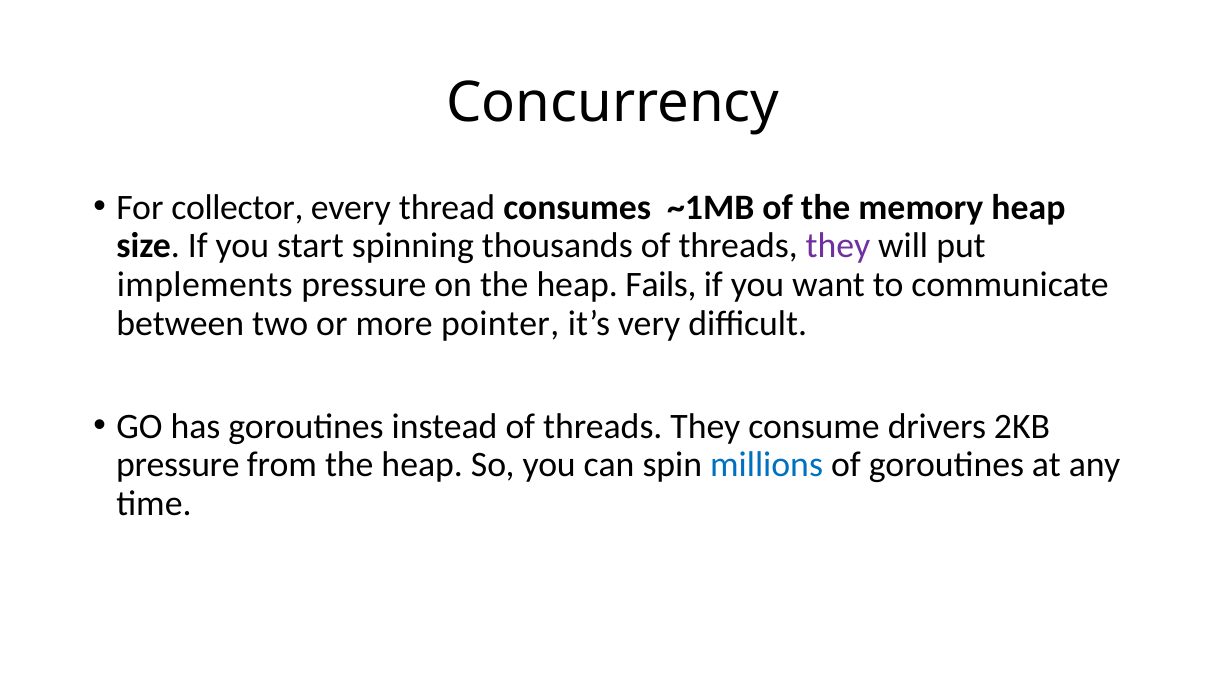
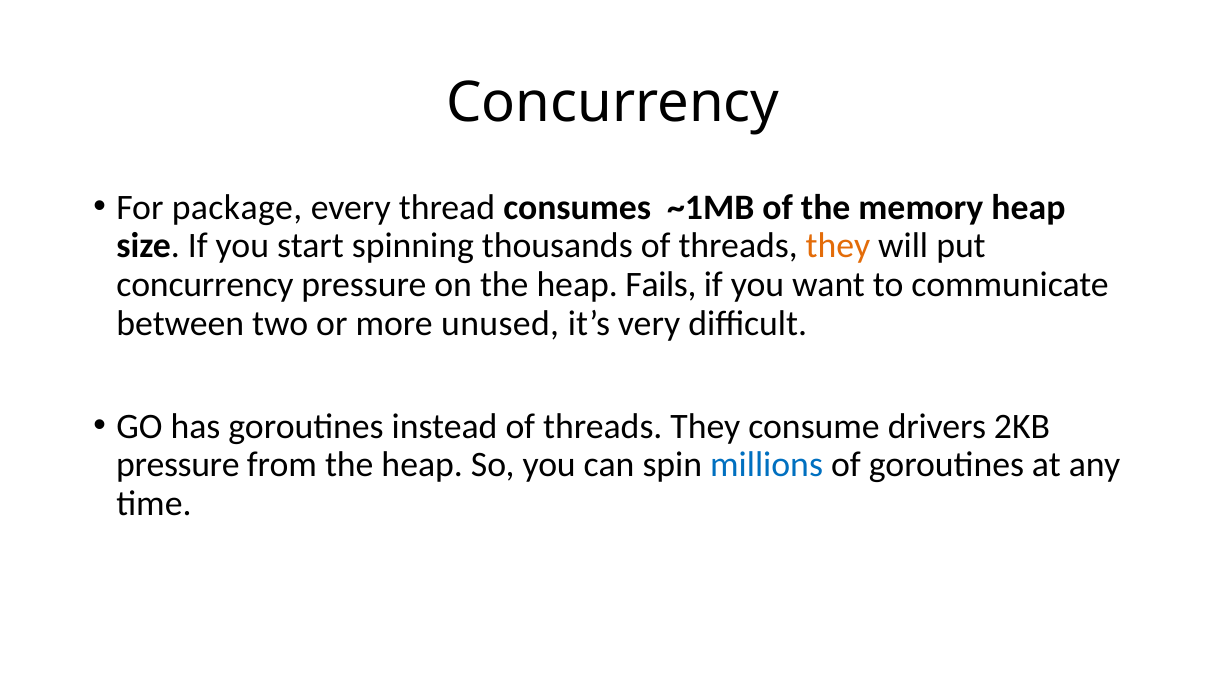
collector: collector -> package
they at (838, 246) colour: purple -> orange
implements at (205, 285): implements -> concurrency
pointer: pointer -> unused
